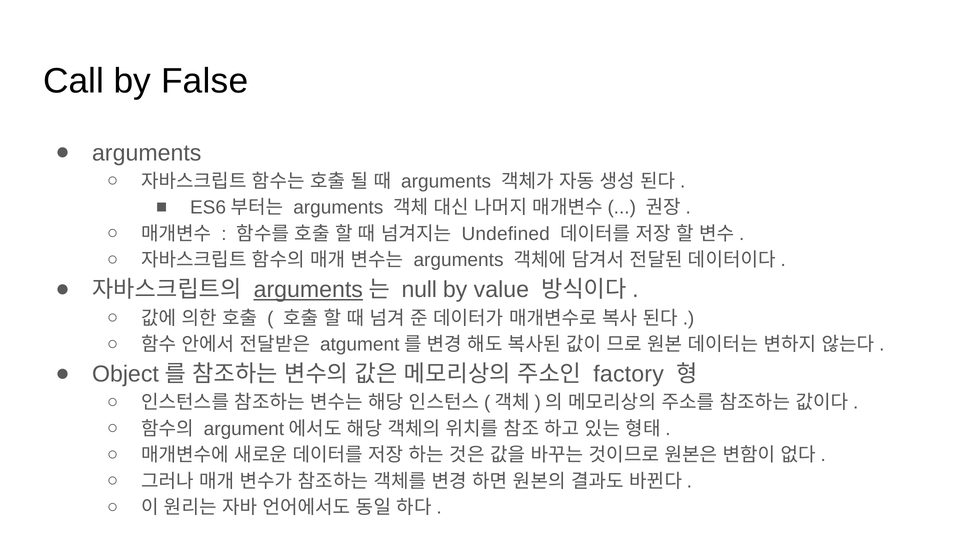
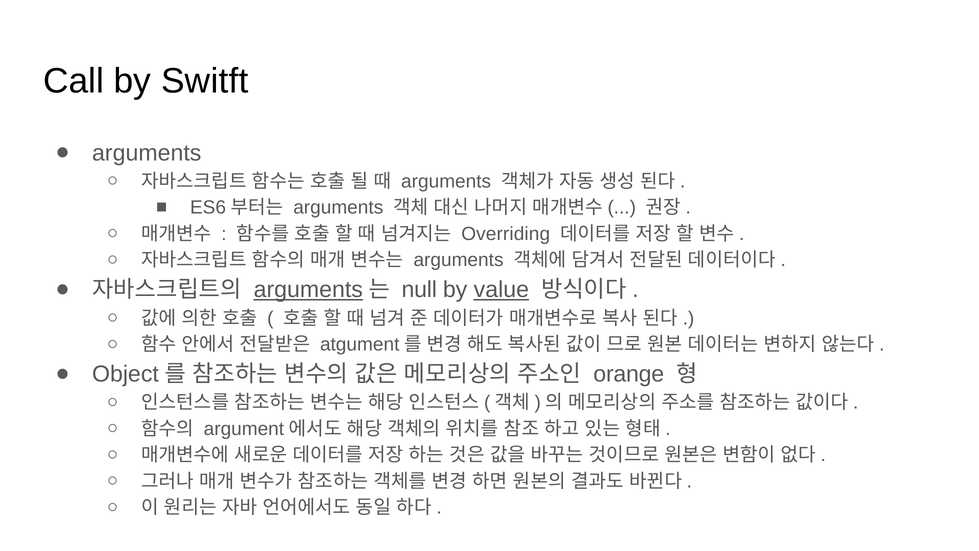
False: False -> Switft
Undefined: Undefined -> Overriding
value underline: none -> present
factory: factory -> orange
